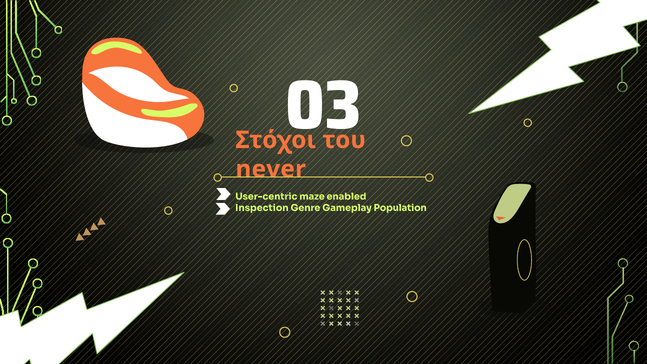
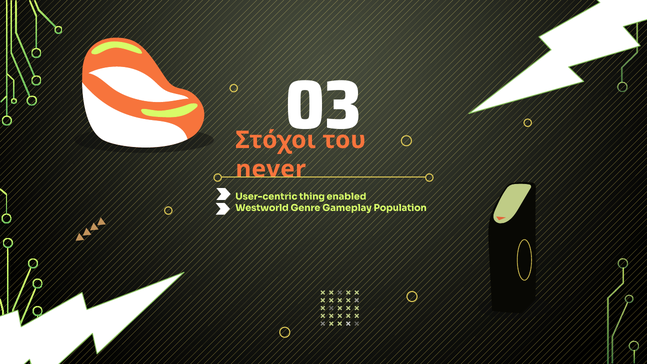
maze: maze -> thing
Inspection: Inspection -> Westworld
